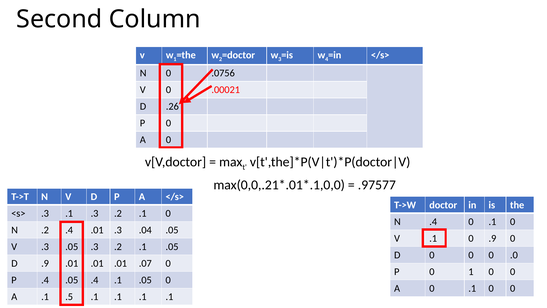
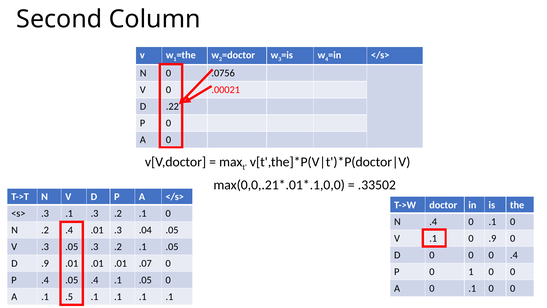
.26: .26 -> .22
.97577: .97577 -> .33502
0 .0: .0 -> .4
